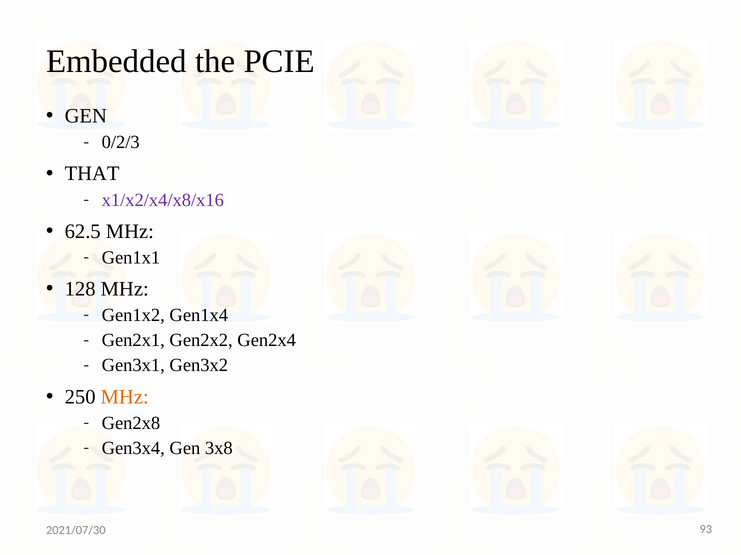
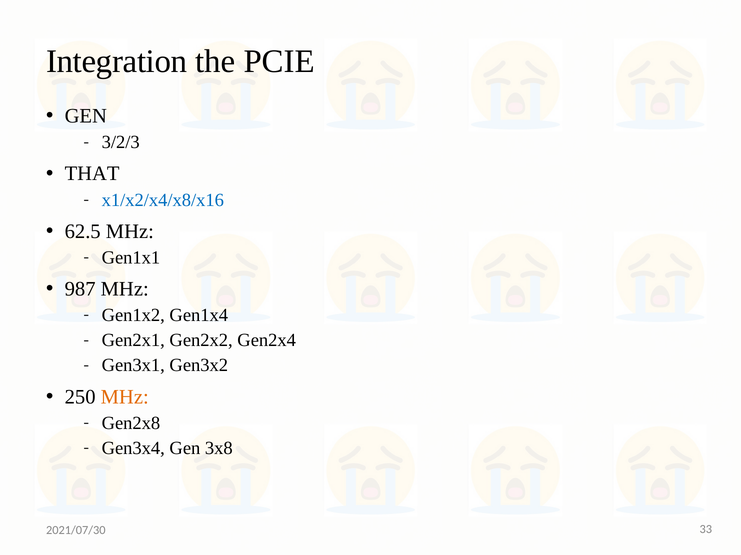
Embedded: Embedded -> Integration
0/2/3: 0/2/3 -> 3/2/3
x1/x2/x4/x8/x16 colour: purple -> blue
128: 128 -> 987
93: 93 -> 33
